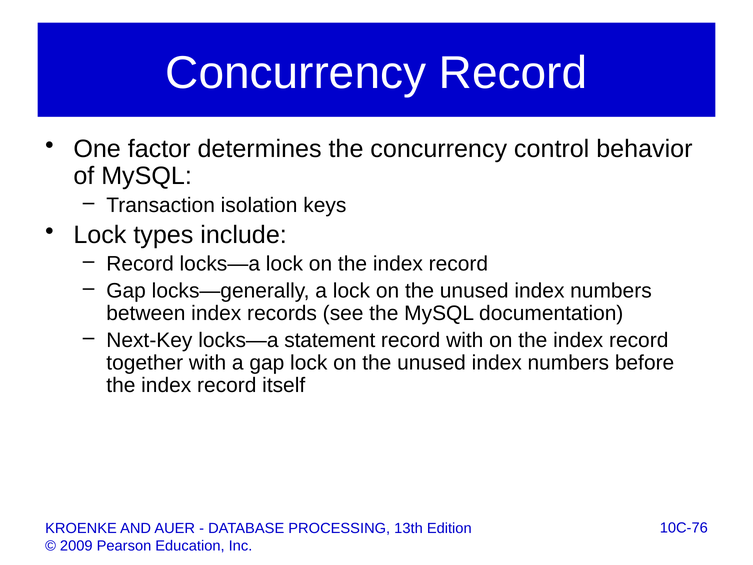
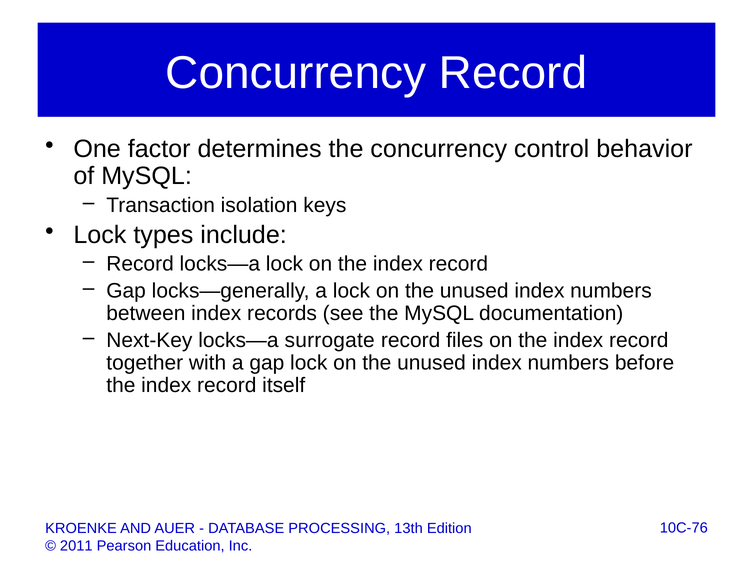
statement: statement -> surrogate
record with: with -> files
2009: 2009 -> 2011
